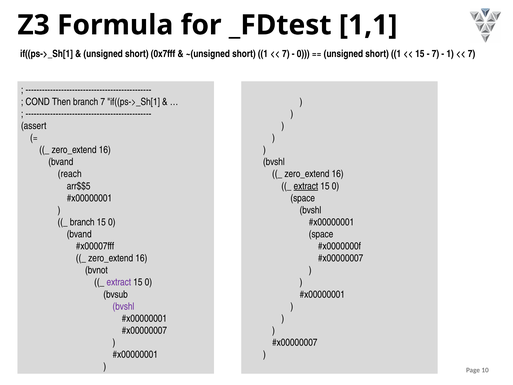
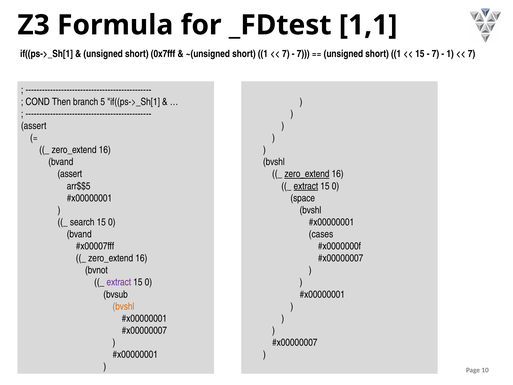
0 at (303, 54): 0 -> 7
branch 7: 7 -> 5
reach at (70, 174): reach -> assert
zero_extend at (307, 174) underline: none -> present
branch at (82, 222): branch -> search
space at (321, 234): space -> cases
bvshl at (123, 306) colour: purple -> orange
